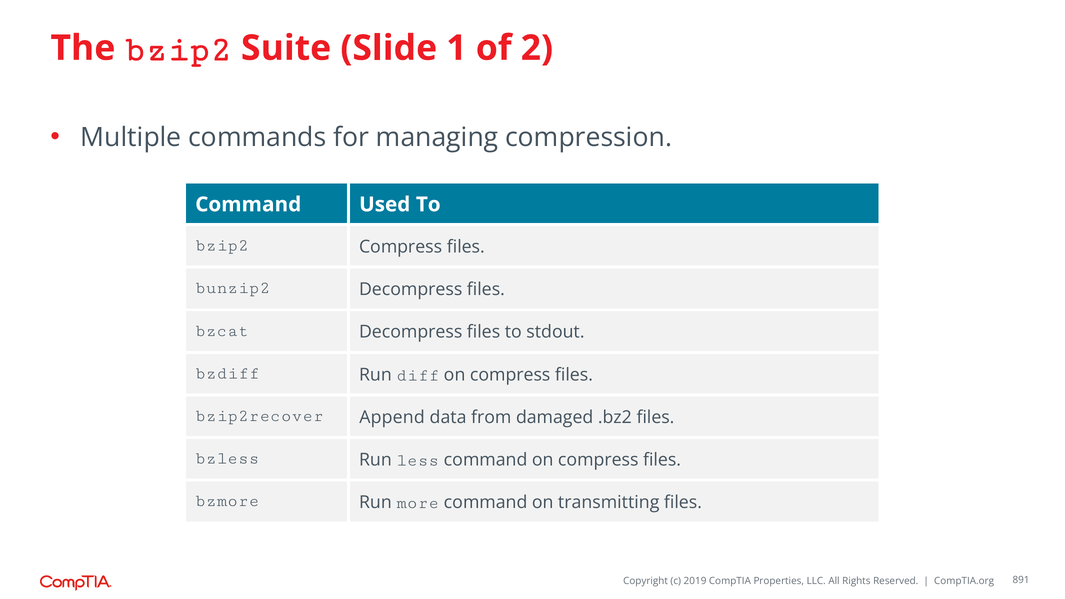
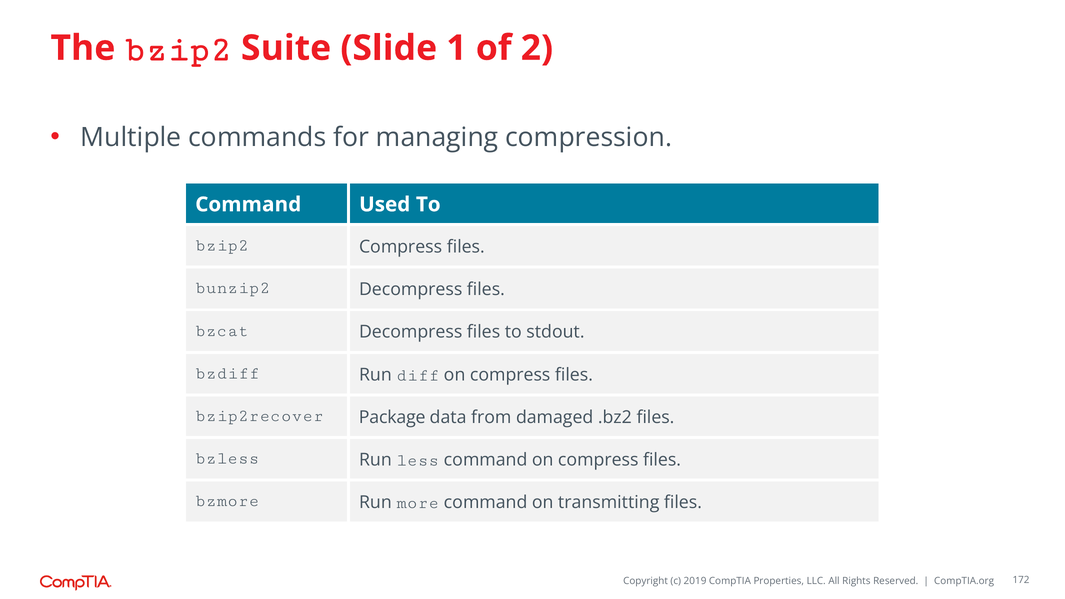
Append: Append -> Package
891: 891 -> 172
